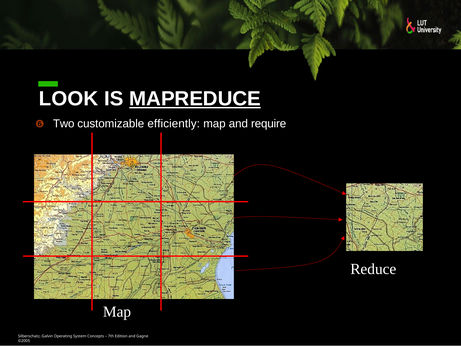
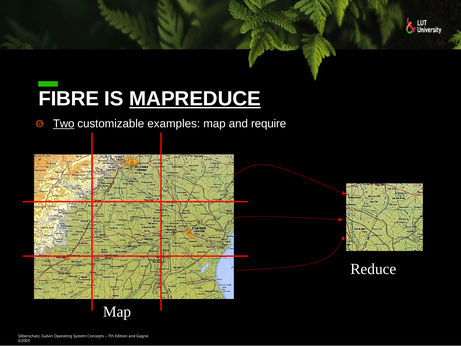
LOOK: LOOK -> FIBRE
Two underline: none -> present
efficiently: efficiently -> examples
